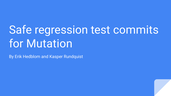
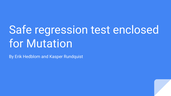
commits: commits -> enclosed
